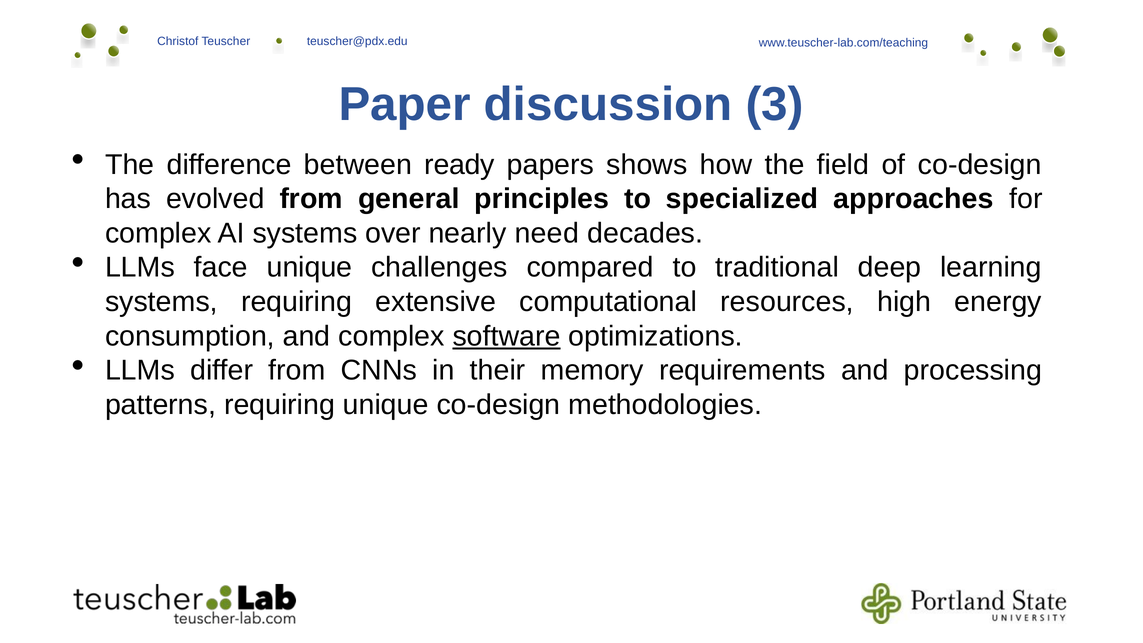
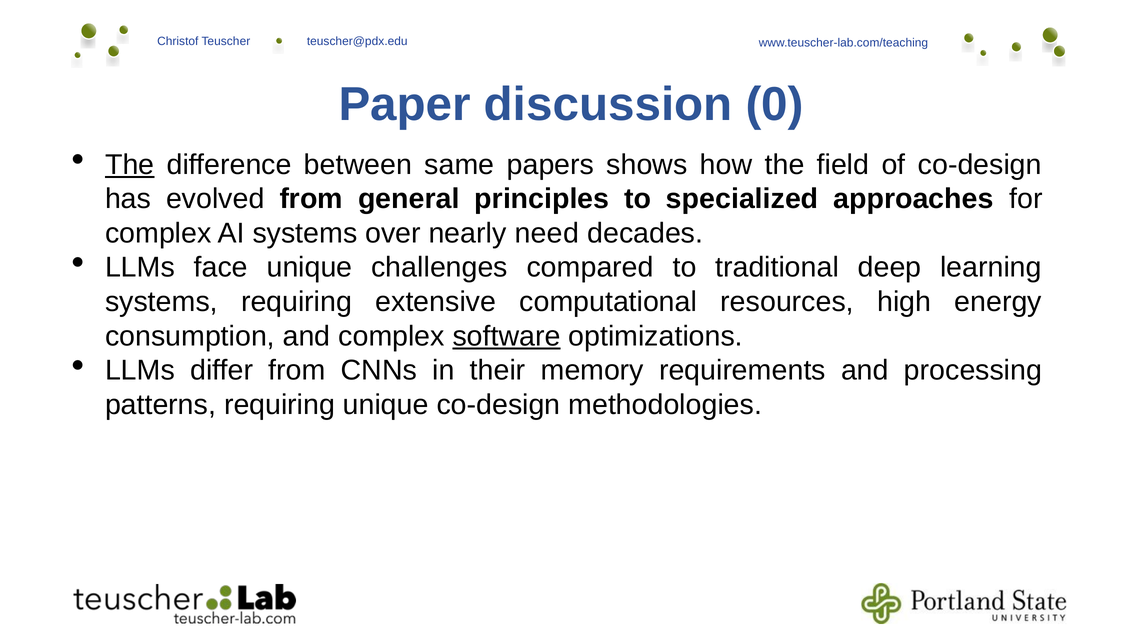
3: 3 -> 0
The at (130, 165) underline: none -> present
ready: ready -> same
